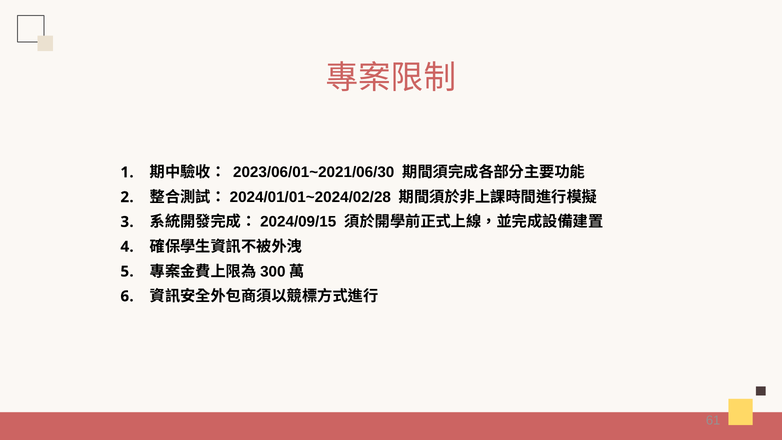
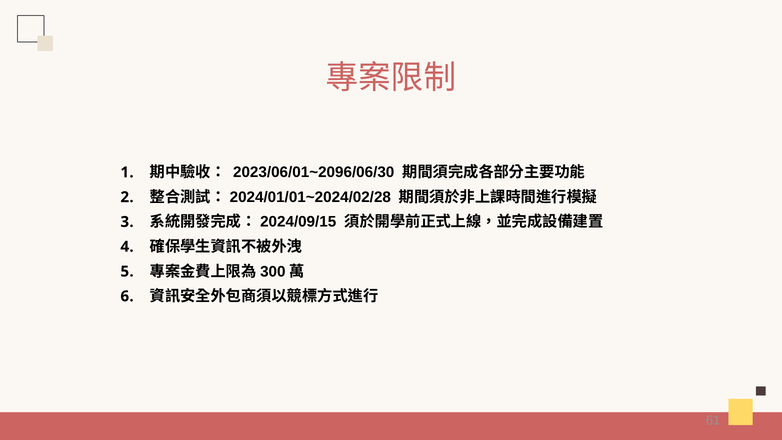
2023/06/01~2021/06/30: 2023/06/01~2021/06/30 -> 2023/06/01~2096/06/30
